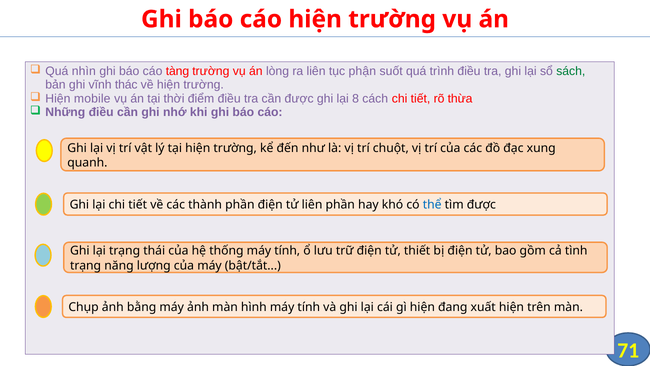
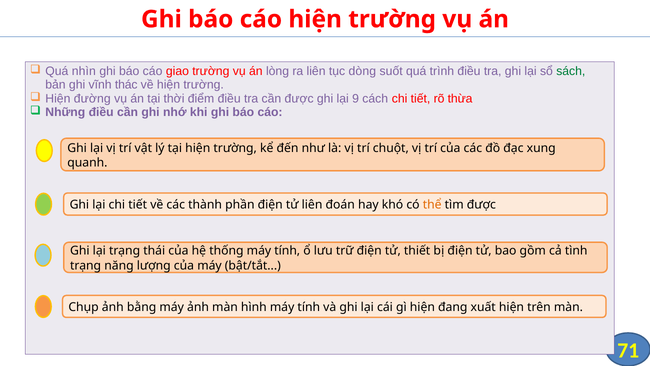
tàng: tàng -> giao
phận: phận -> dòng
mobile: mobile -> đường
8: 8 -> 9
liên phần: phần -> đoán
thể colour: blue -> orange
